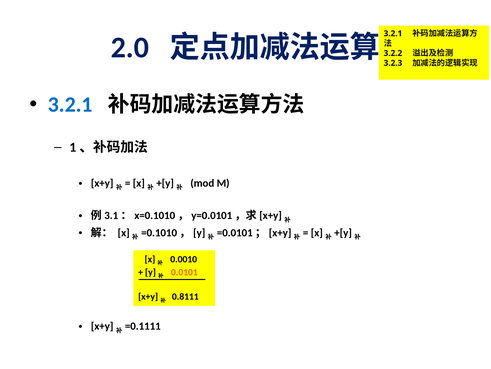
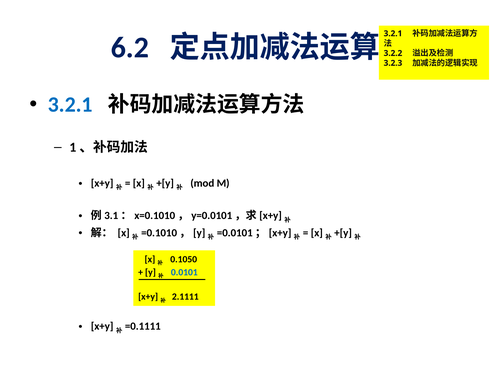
2.0: 2.0 -> 6.2
0.0010: 0.0010 -> 0.1050
0.0101 colour: orange -> blue
0.8111: 0.8111 -> 2.1111
